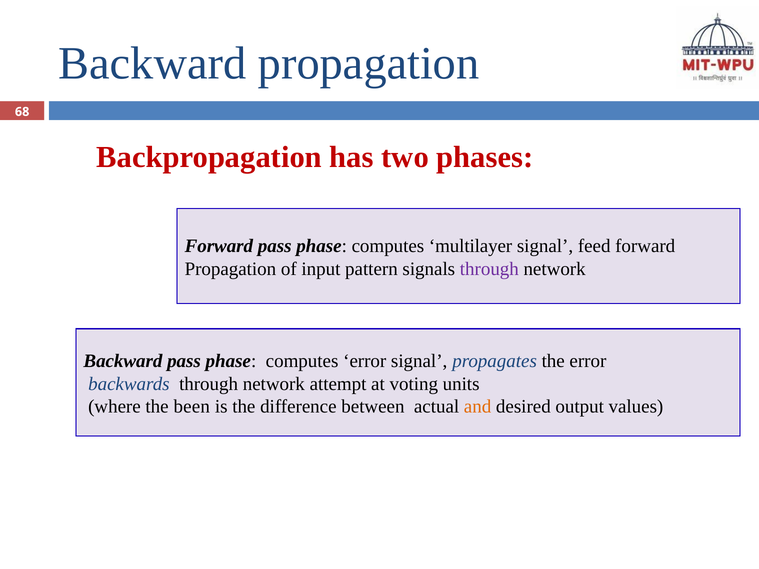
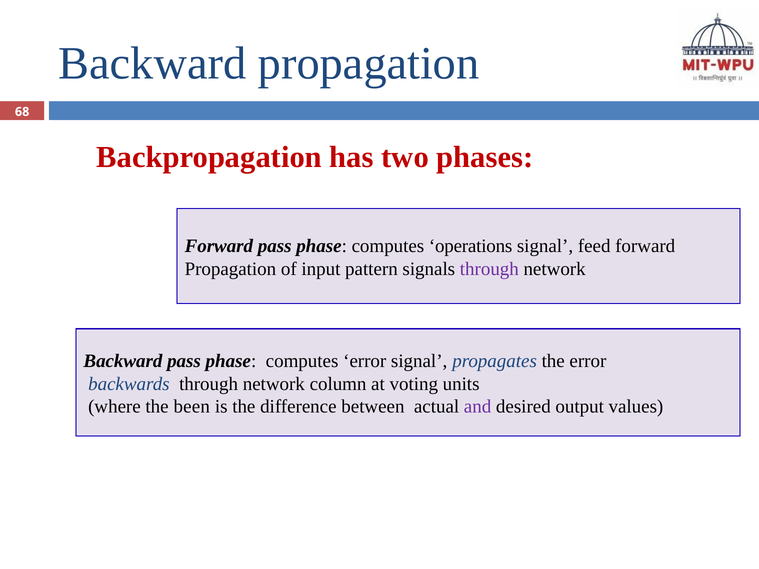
multilayer: multilayer -> operations
attempt: attempt -> column
and colour: orange -> purple
